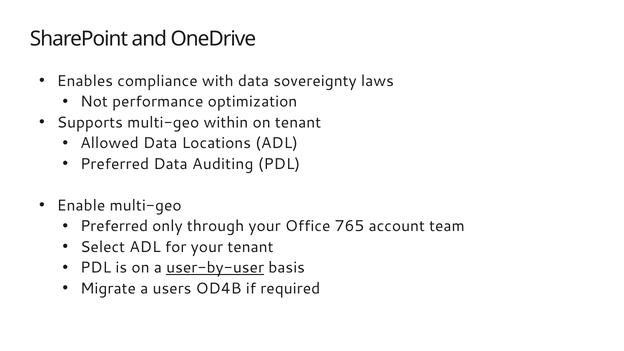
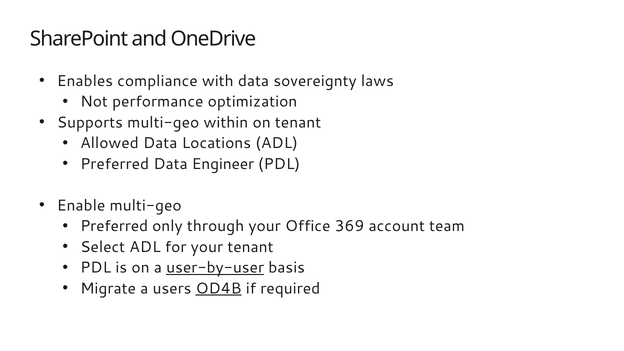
Auditing: Auditing -> Engineer
765: 765 -> 369
OD4B underline: none -> present
